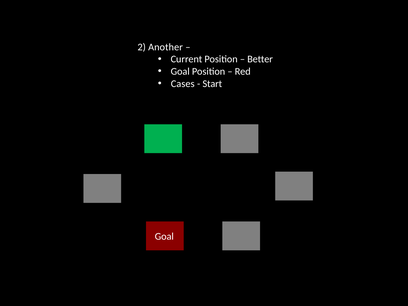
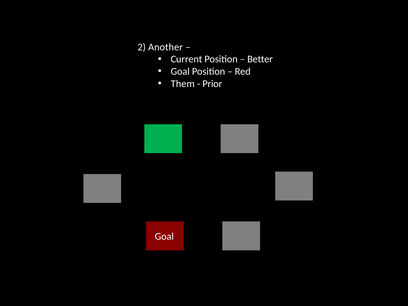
Cases: Cases -> Them
Start: Start -> Prior
